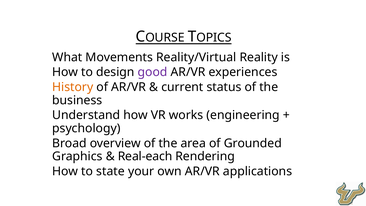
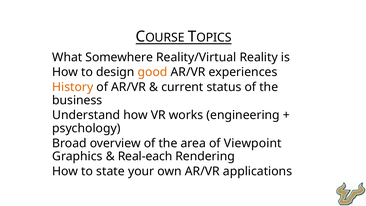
Movements: Movements -> Somewhere
good colour: purple -> orange
Grounded: Grounded -> Viewpoint
